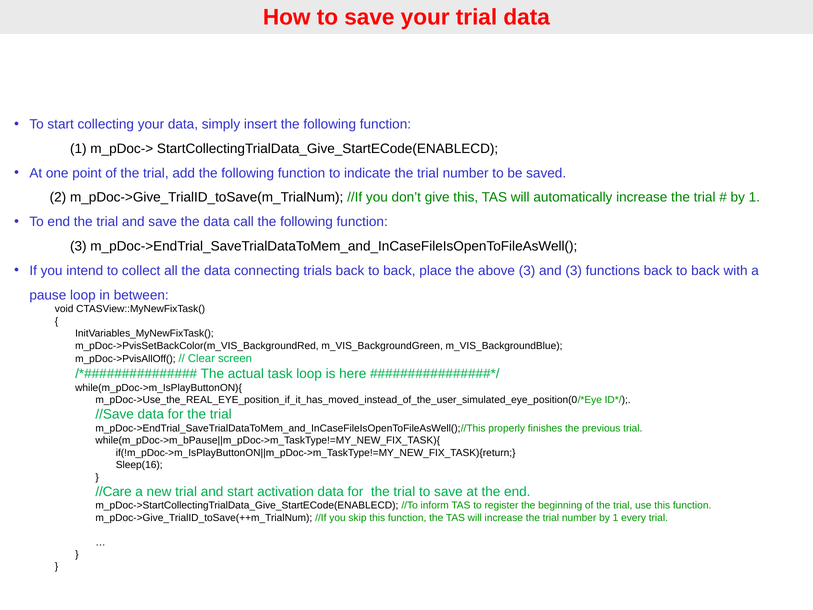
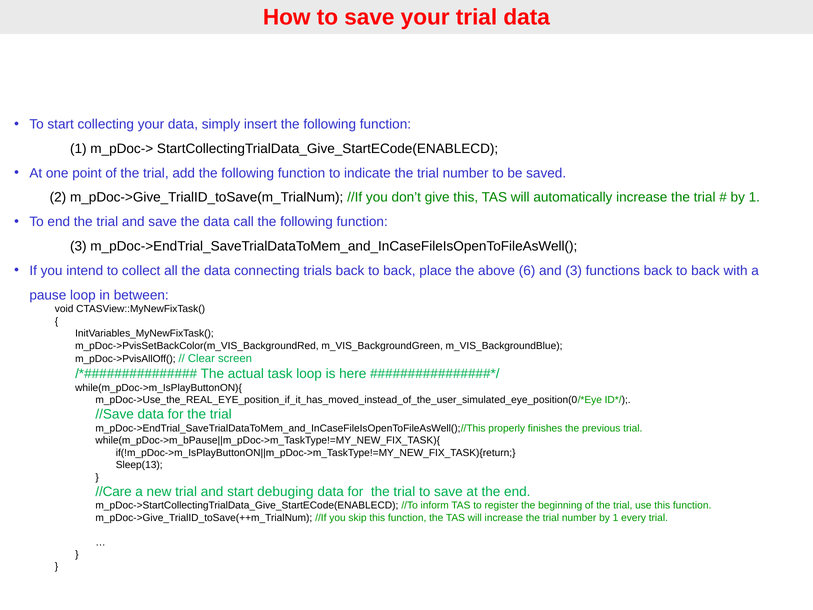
above 3: 3 -> 6
Sleep(16: Sleep(16 -> Sleep(13
activation: activation -> debuging
